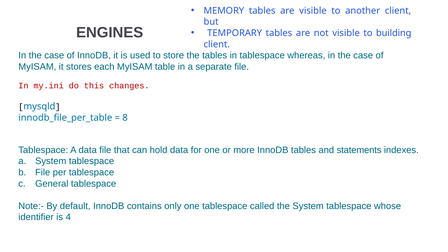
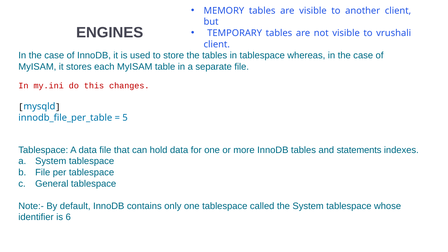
building: building -> vrushali
8: 8 -> 5
4: 4 -> 6
